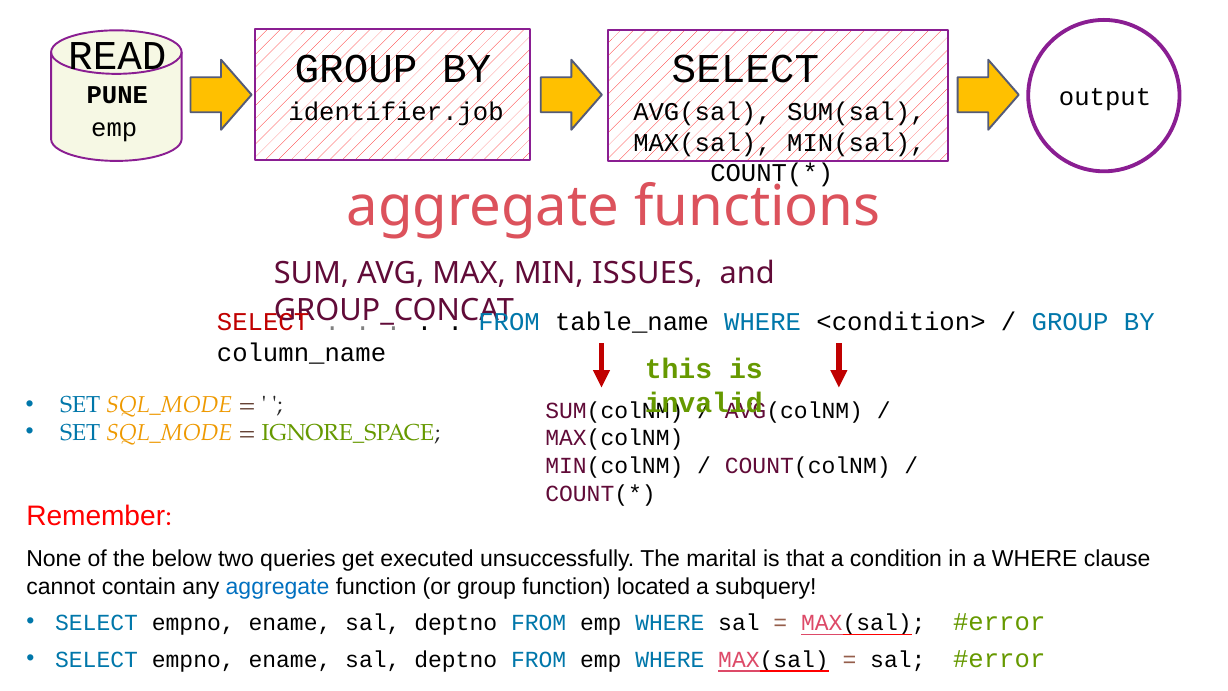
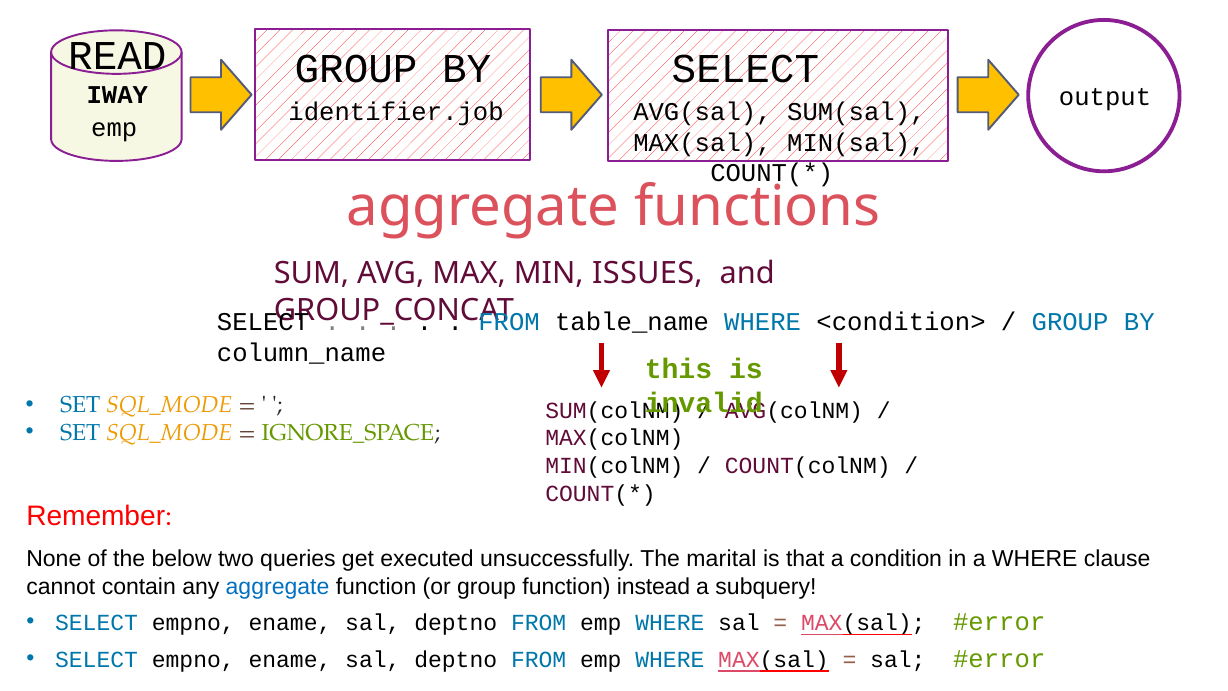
PUNE: PUNE -> IWAY
SELECT at (263, 322) colour: red -> black
located: located -> instead
